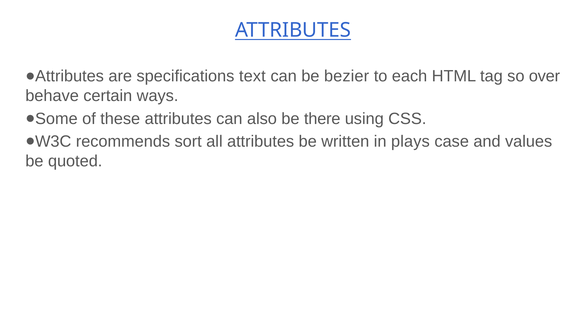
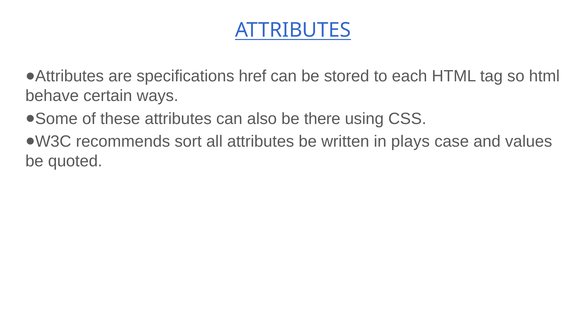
text: text -> href
bezier: bezier -> stored
so over: over -> html
